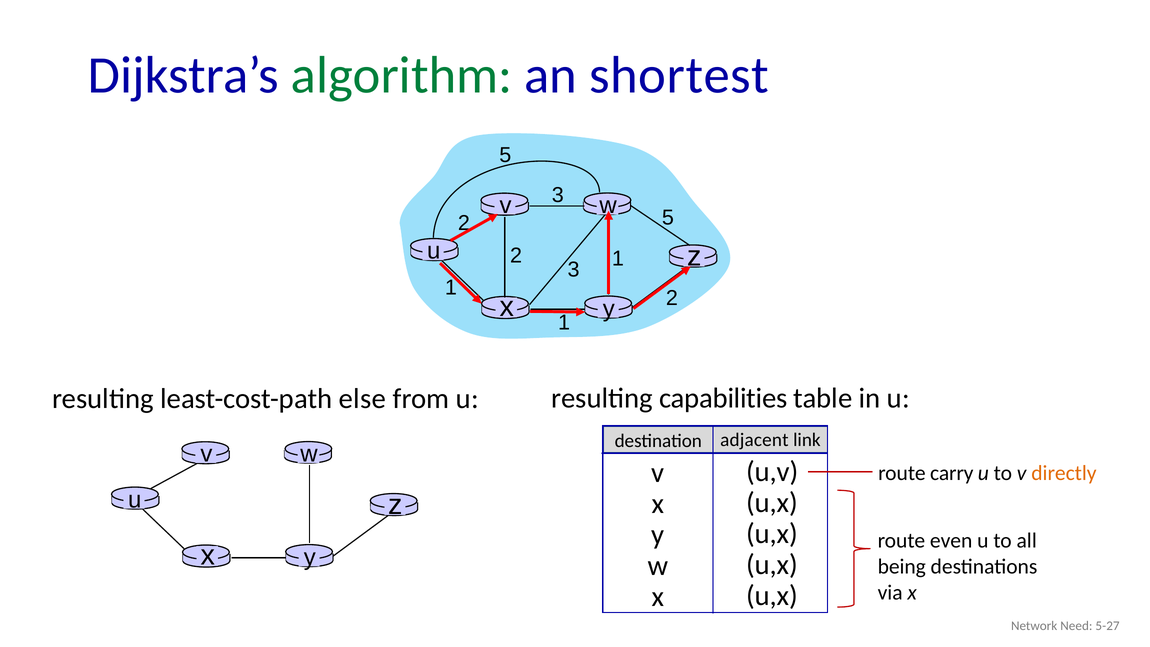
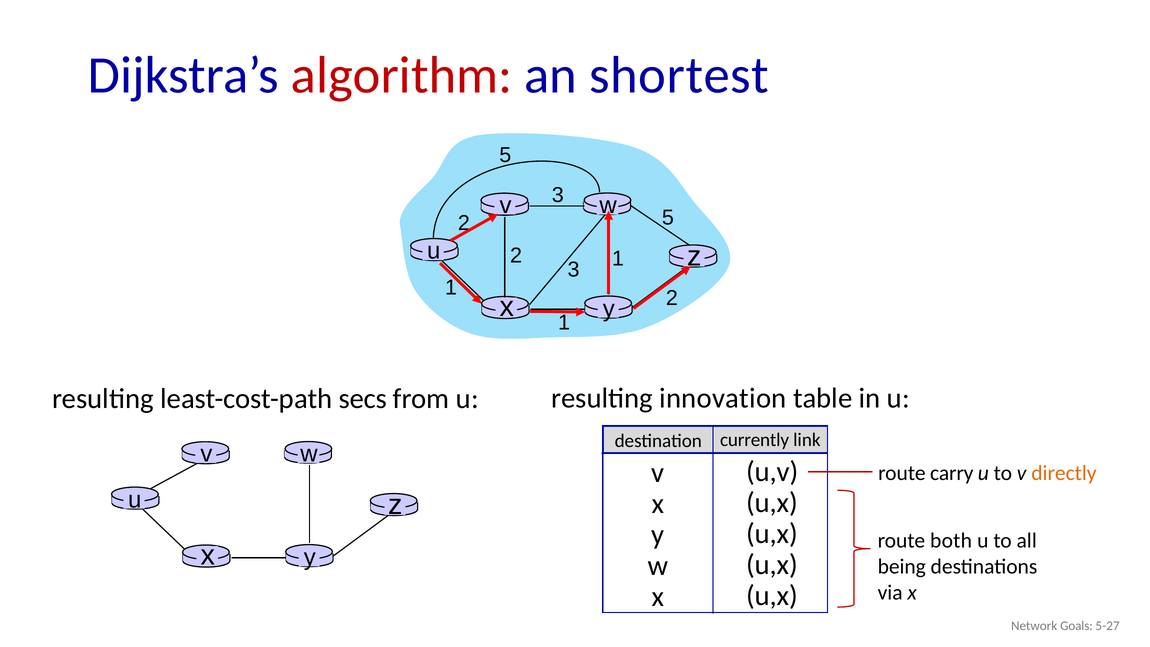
algorithm colour: green -> red
else: else -> secs
capabilities: capabilities -> innovation
adjacent: adjacent -> currently
even: even -> both
Need: Need -> Goals
